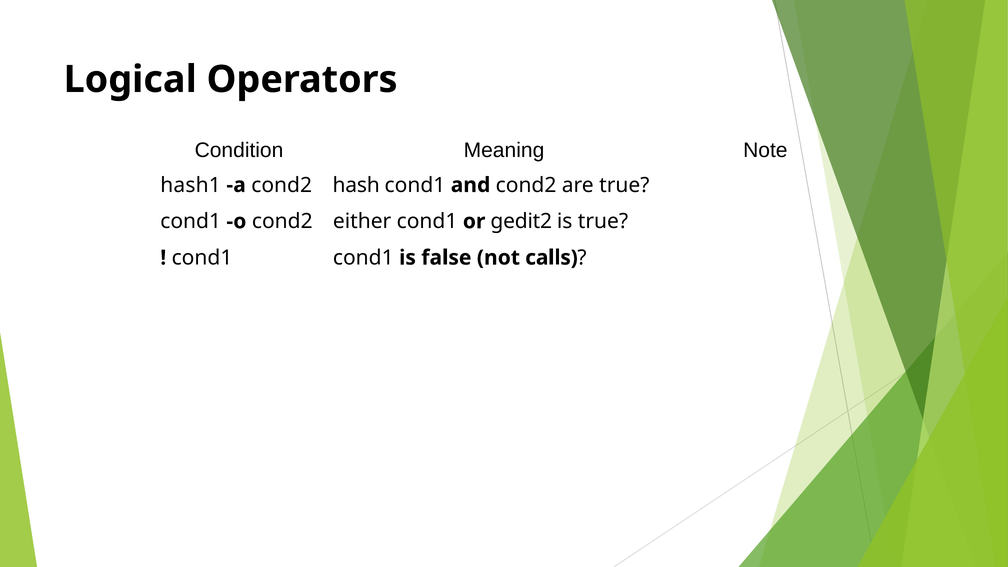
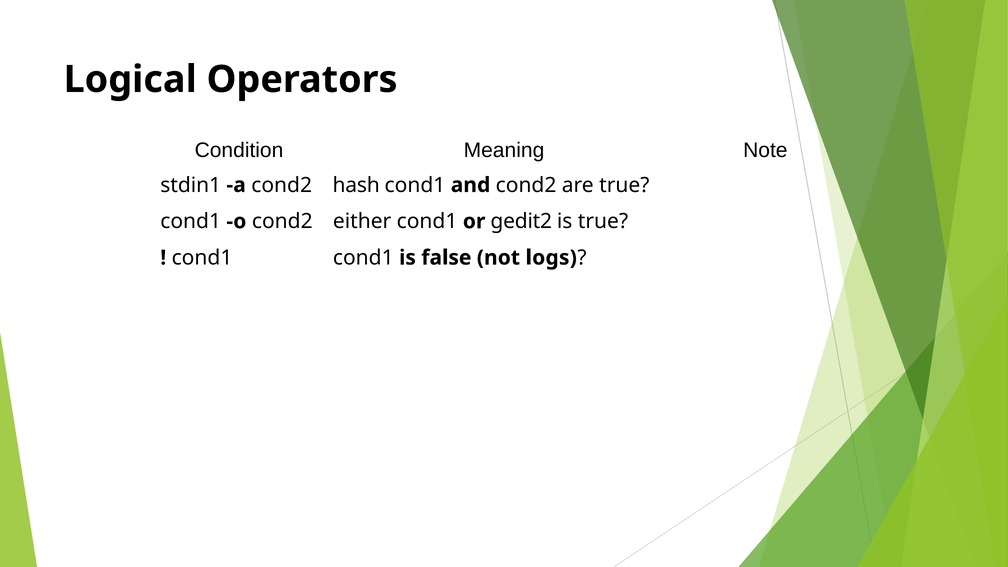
hash1: hash1 -> stdin1
calls: calls -> logs
